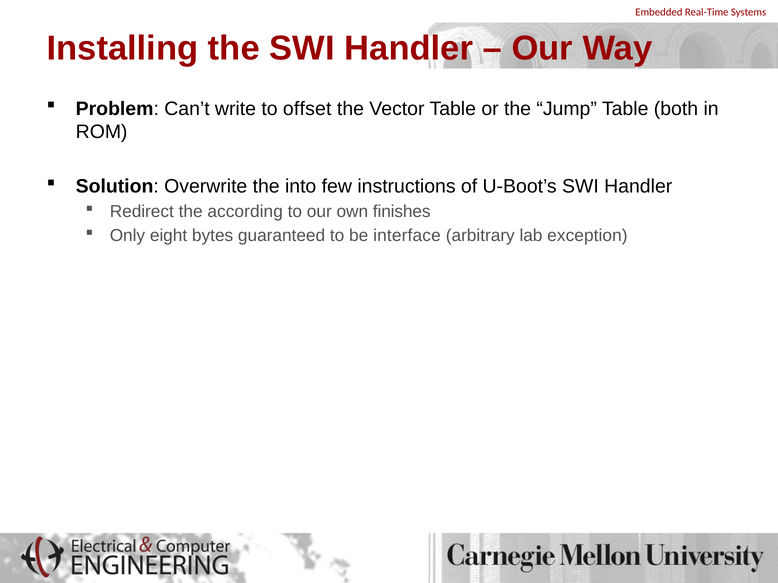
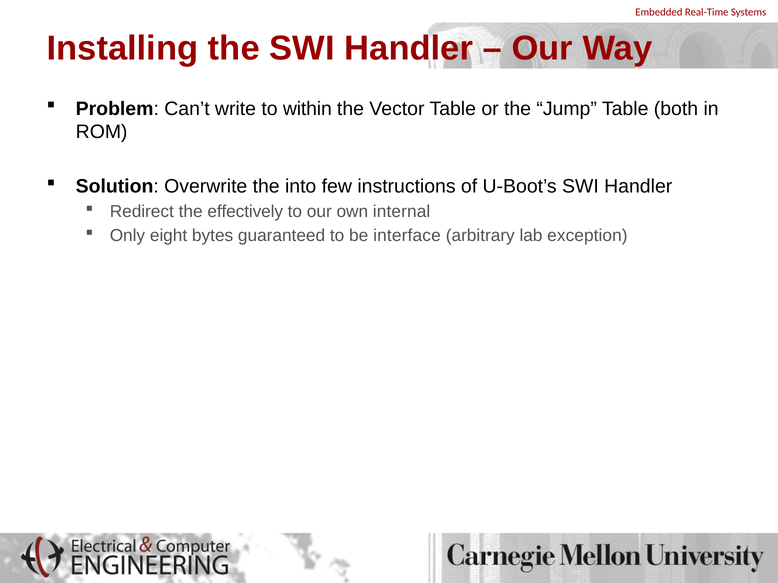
offset: offset -> within
according: according -> effectively
finishes: finishes -> internal
